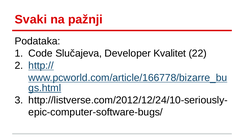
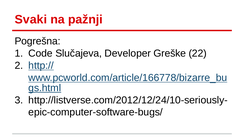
Podataka: Podataka -> Pogrešna
Kvalitet: Kvalitet -> Greške
